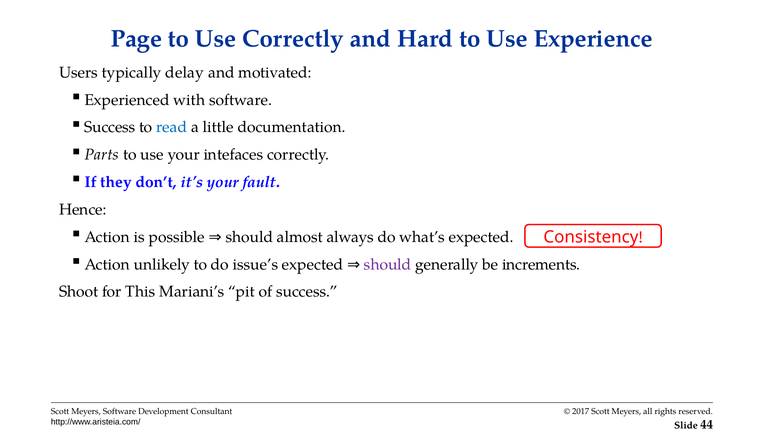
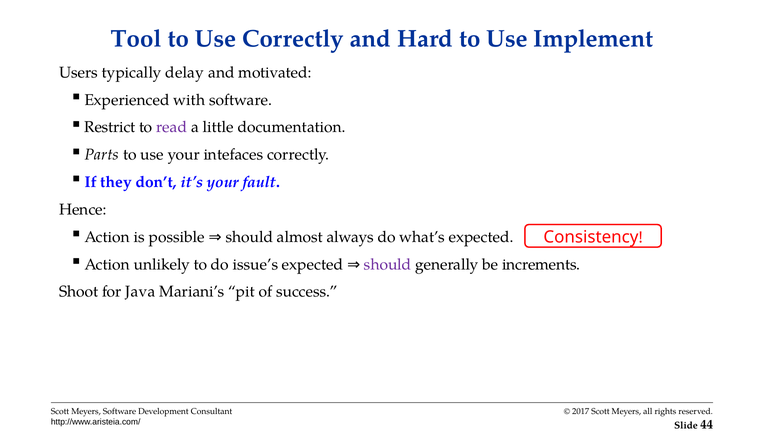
Page: Page -> Tool
Experience: Experience -> Implement
Success at (110, 127): Success -> Restrict
read colour: blue -> purple
This: This -> Java
